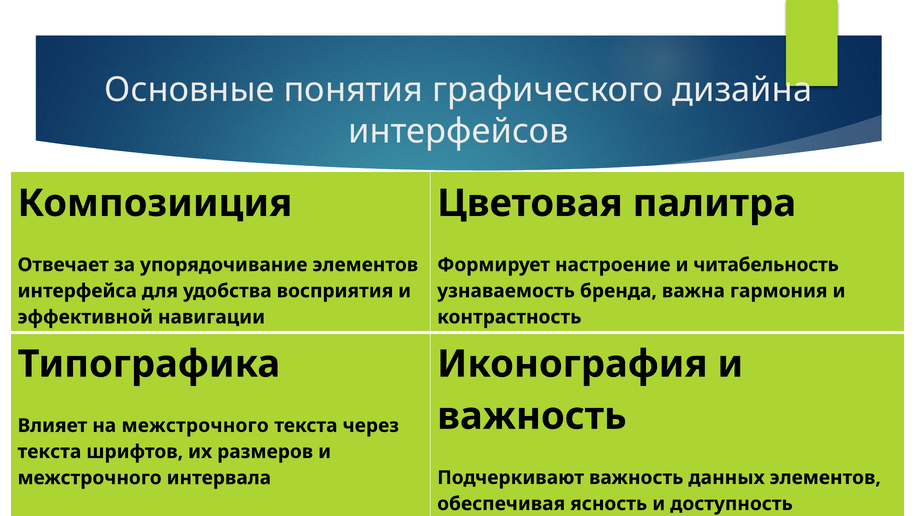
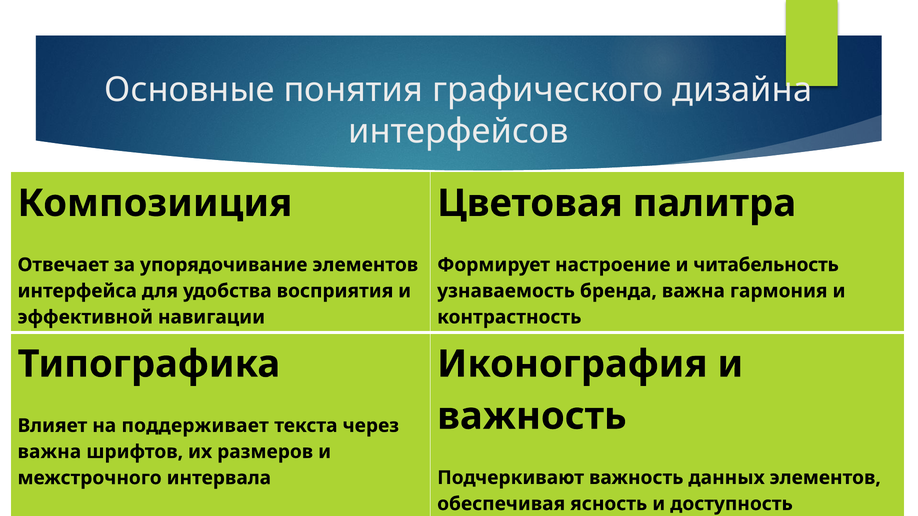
на межстрочного: межстрочного -> поддерживает
текста at (49, 452): текста -> важна
